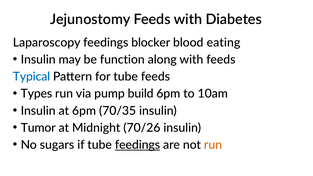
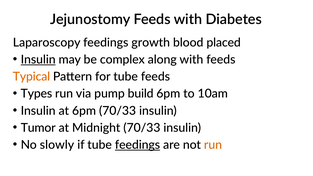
blocker: blocker -> growth
eating: eating -> placed
Insulin at (38, 60) underline: none -> present
function: function -> complex
Typical colour: blue -> orange
6pm 70/35: 70/35 -> 70/33
Midnight 70/26: 70/26 -> 70/33
sugars: sugars -> slowly
